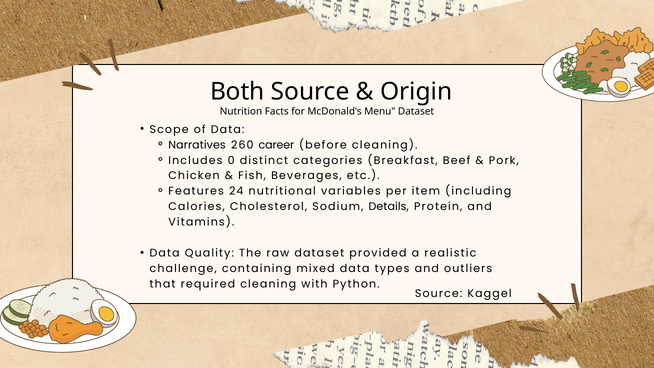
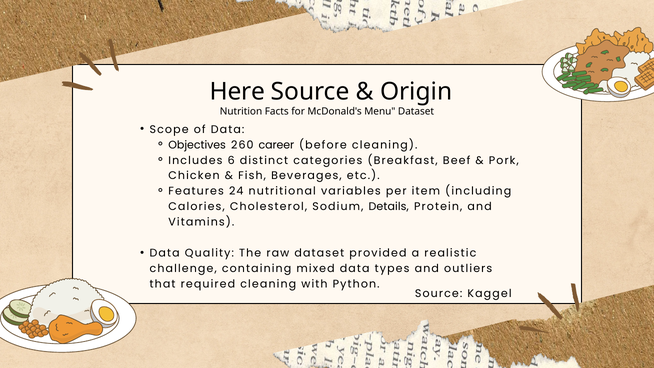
Both: Both -> Here
Narratives: Narratives -> Objectives
0: 0 -> 6
